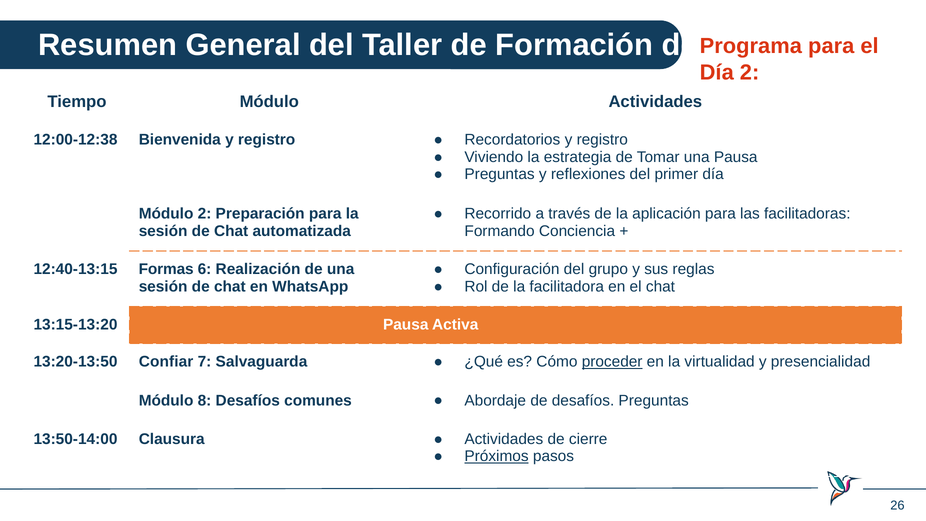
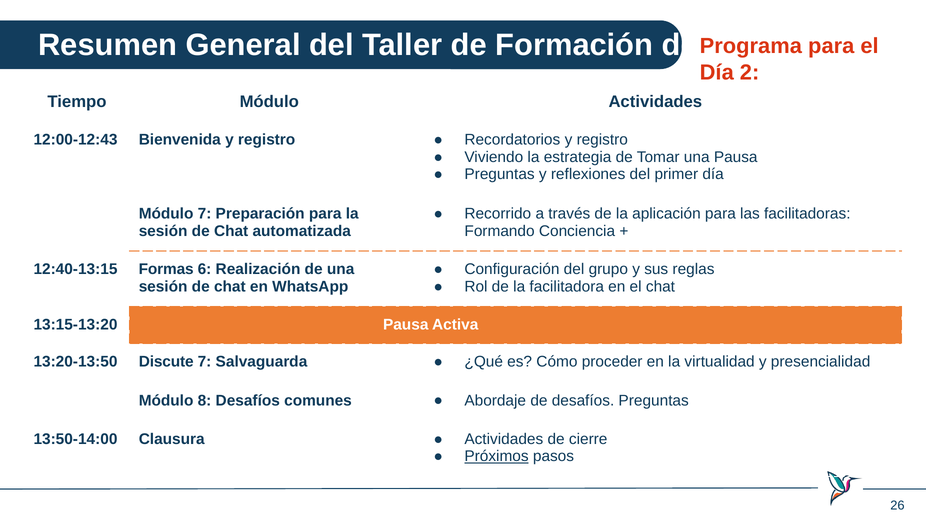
12:00-12:38: 12:00-12:38 -> 12:00-12:43
Módulo 2: 2 -> 7
Confiar: Confiar -> Discute
proceder underline: present -> none
